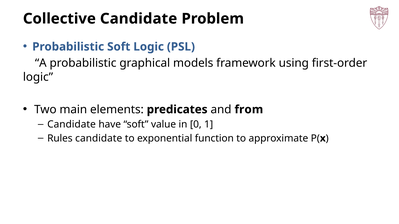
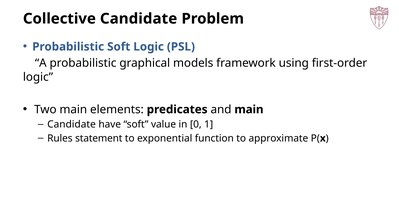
and from: from -> main
Rules candidate: candidate -> statement
